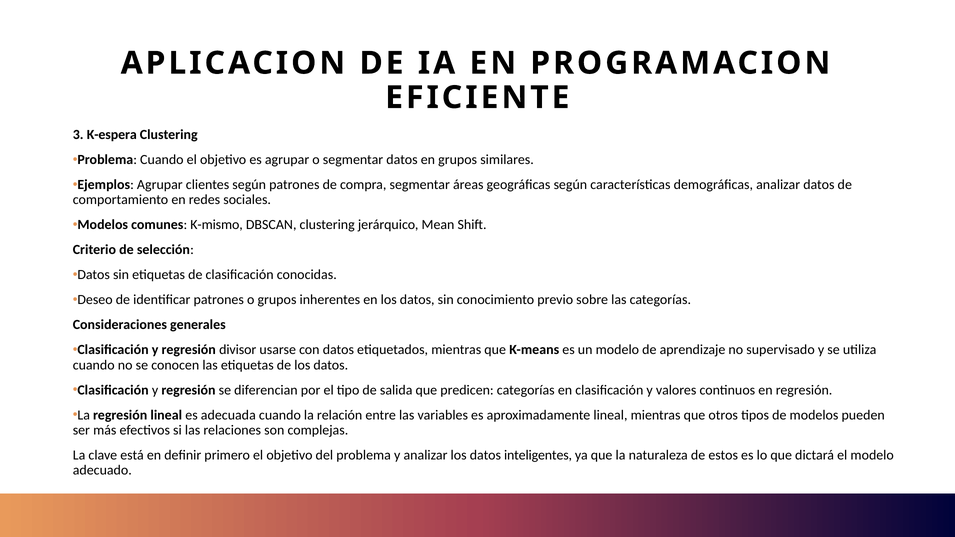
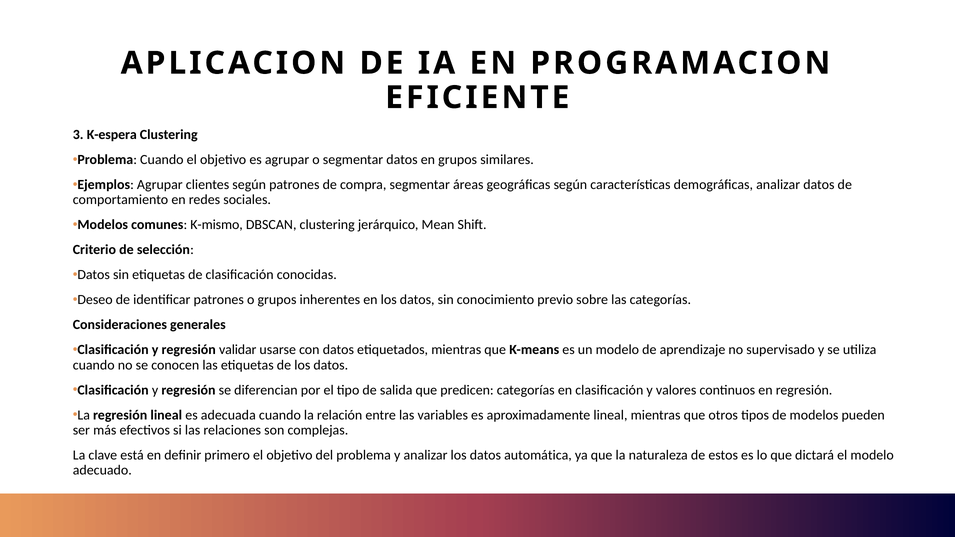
divisor: divisor -> validar
inteligentes: inteligentes -> automática
